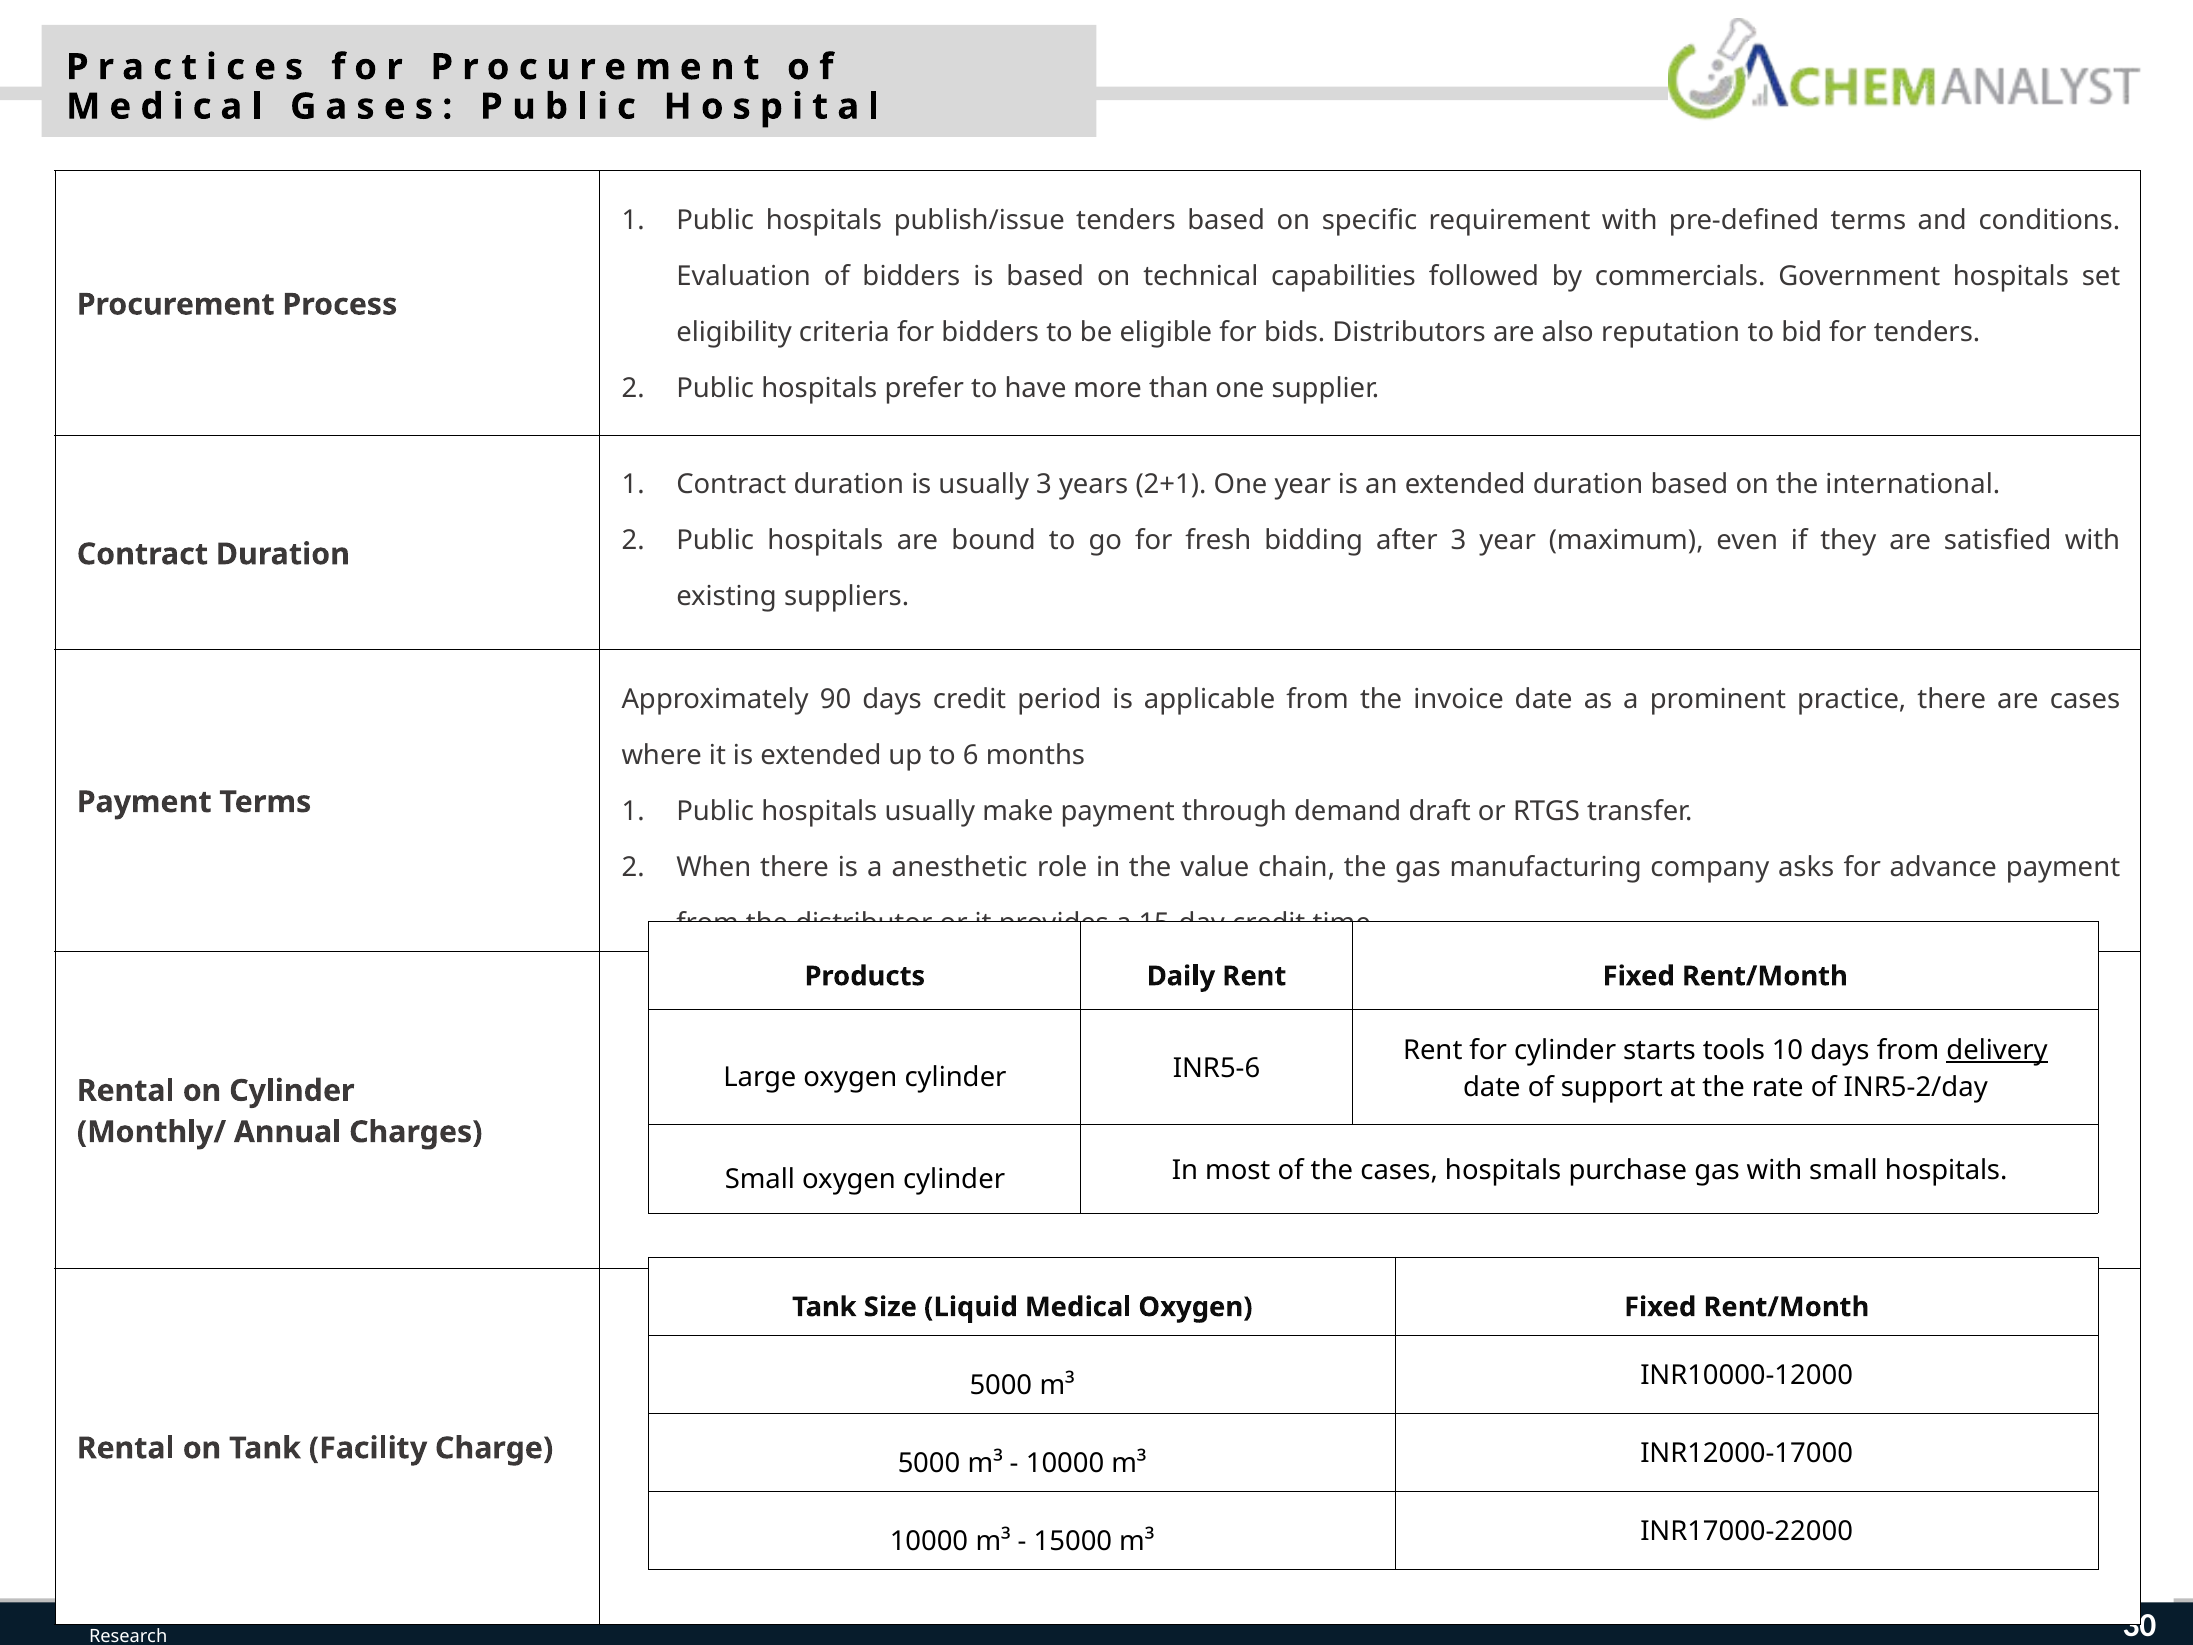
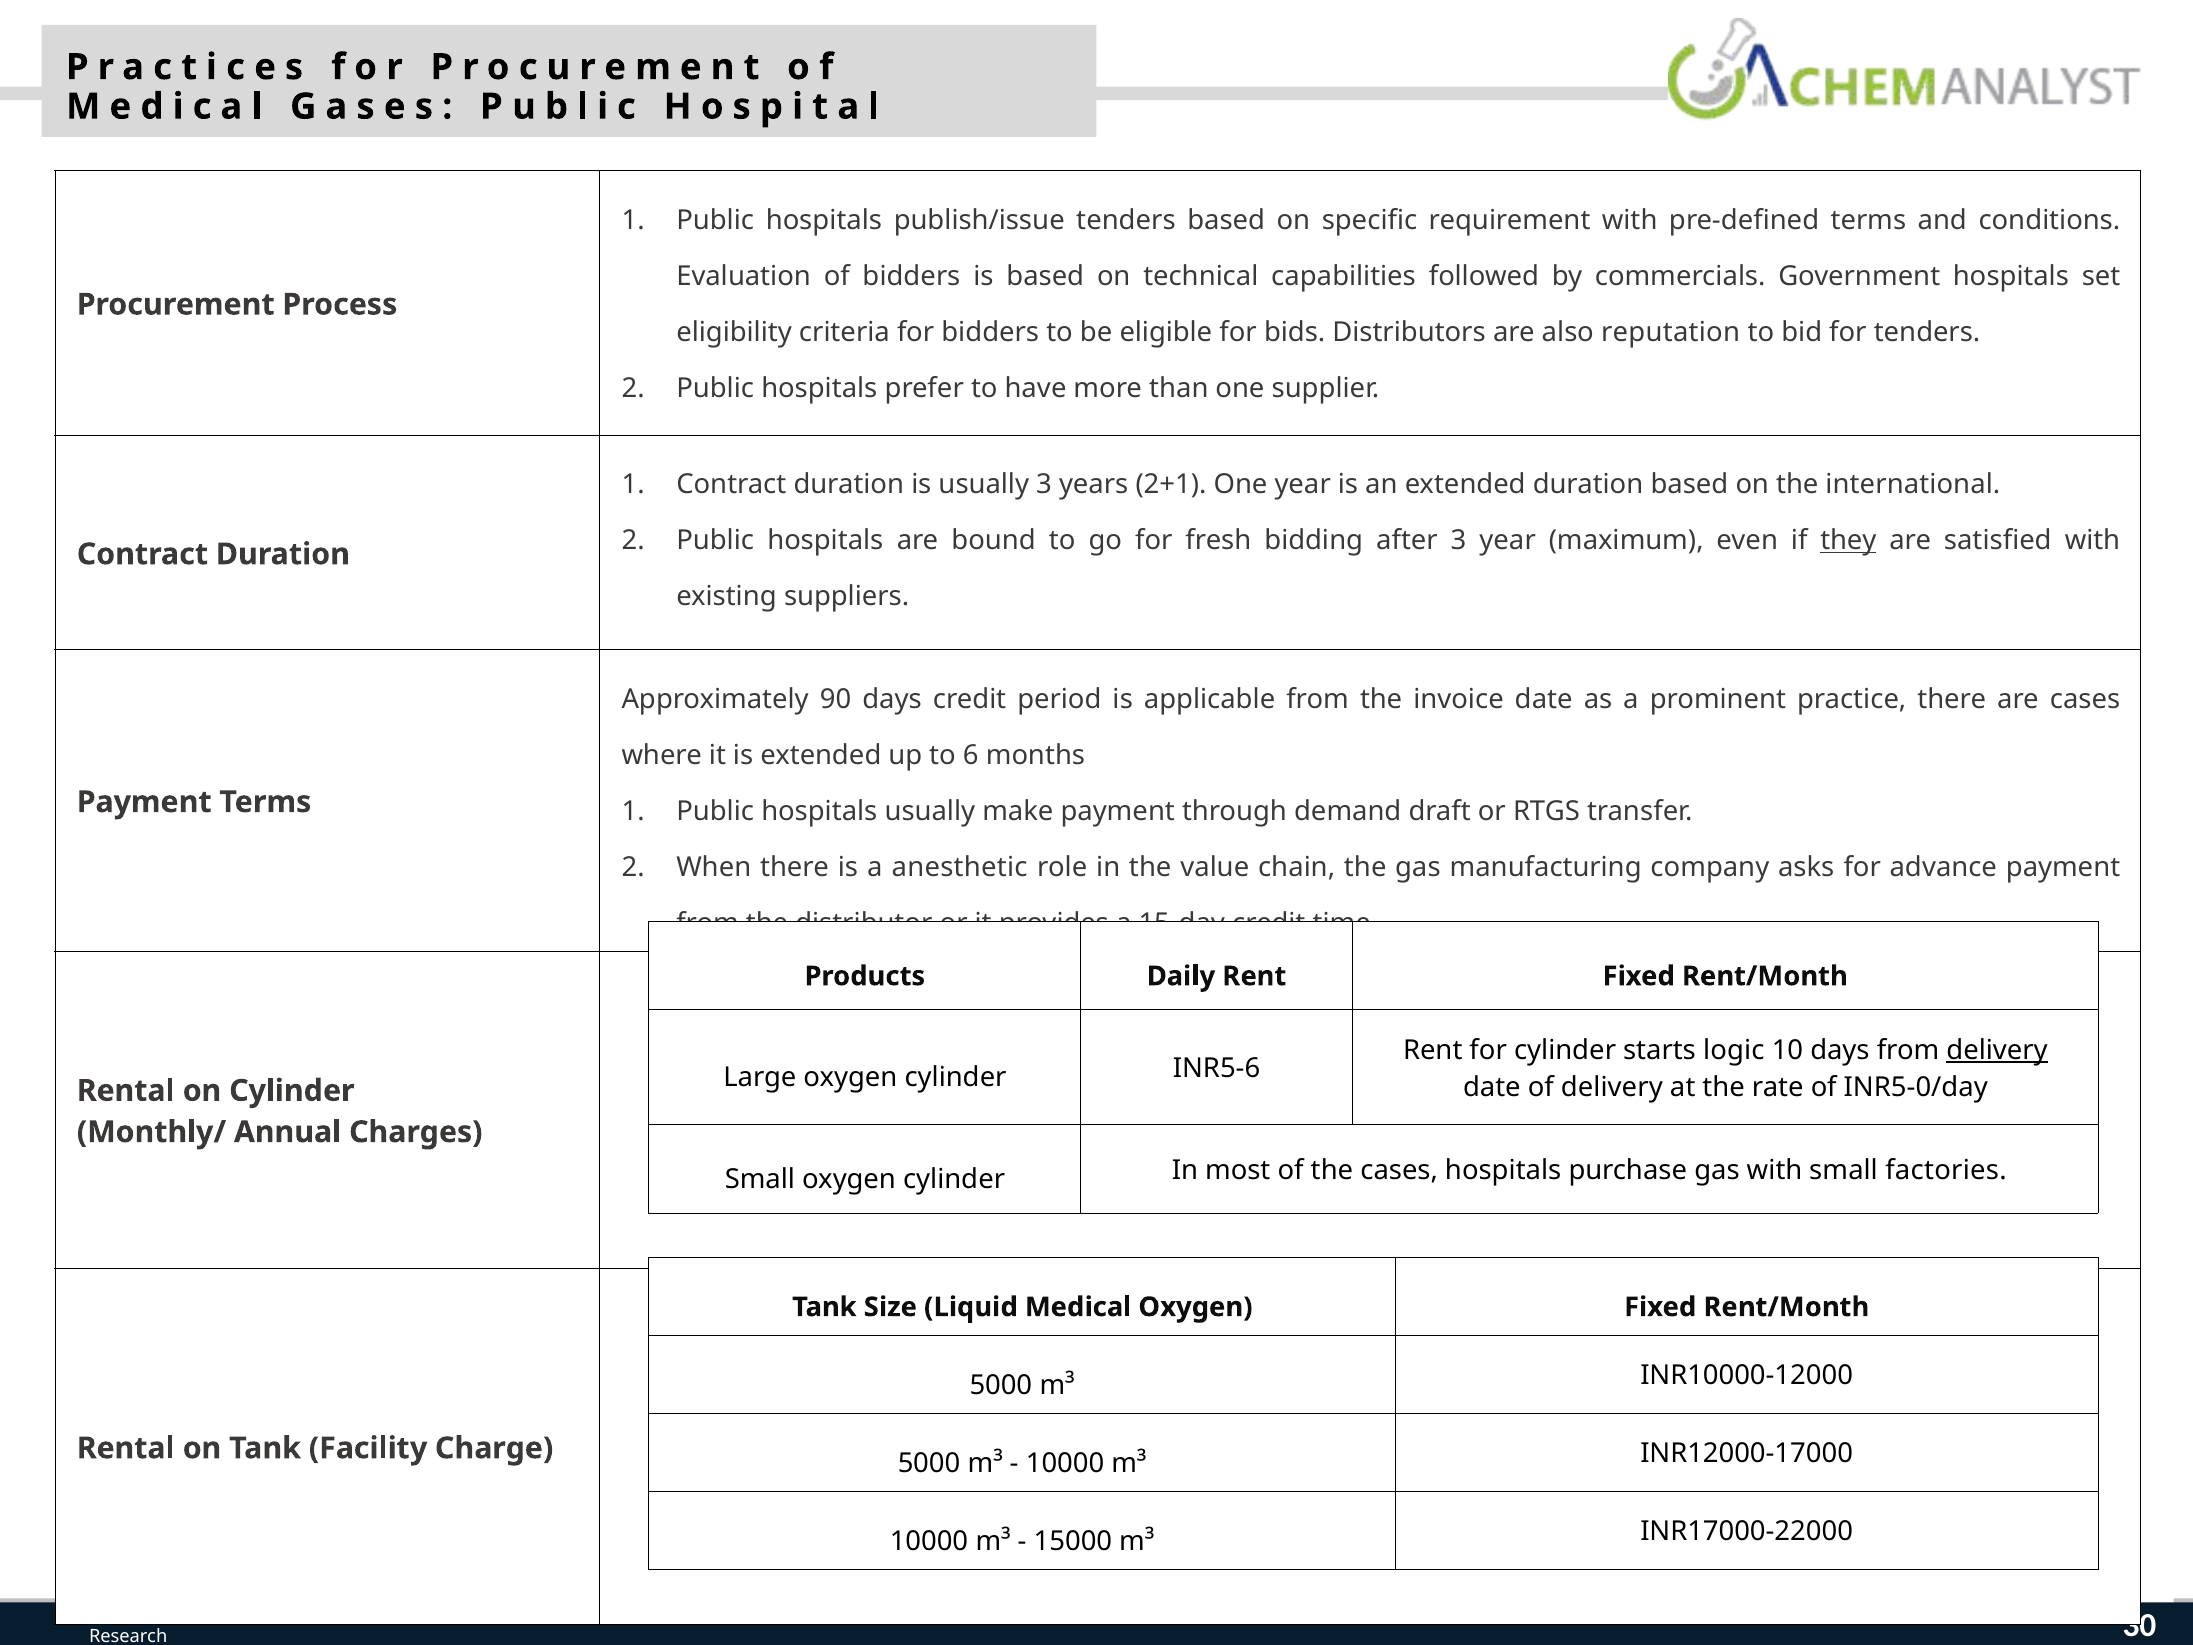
they underline: none -> present
tools: tools -> logic
of support: support -> delivery
INR5-2/day: INR5-2/day -> INR5-0/day
small hospitals: hospitals -> factories
